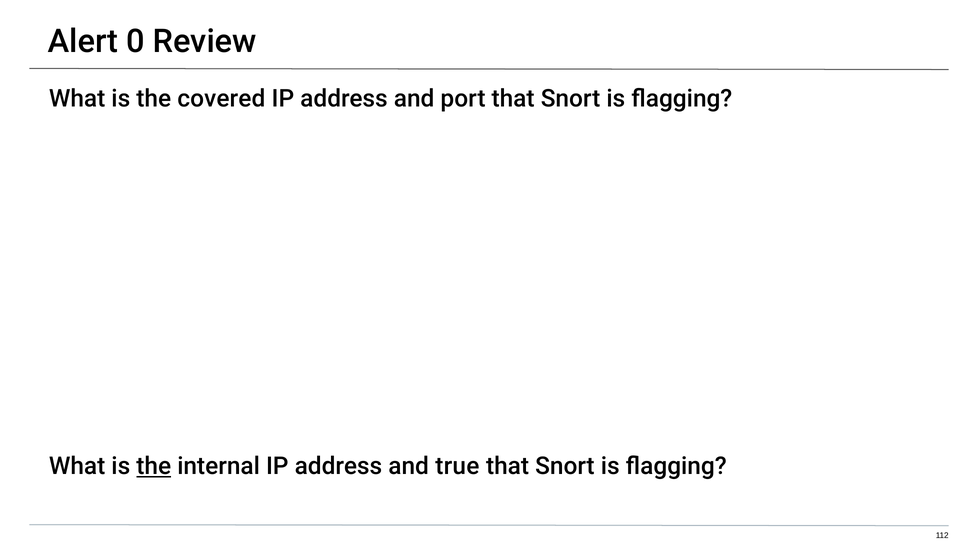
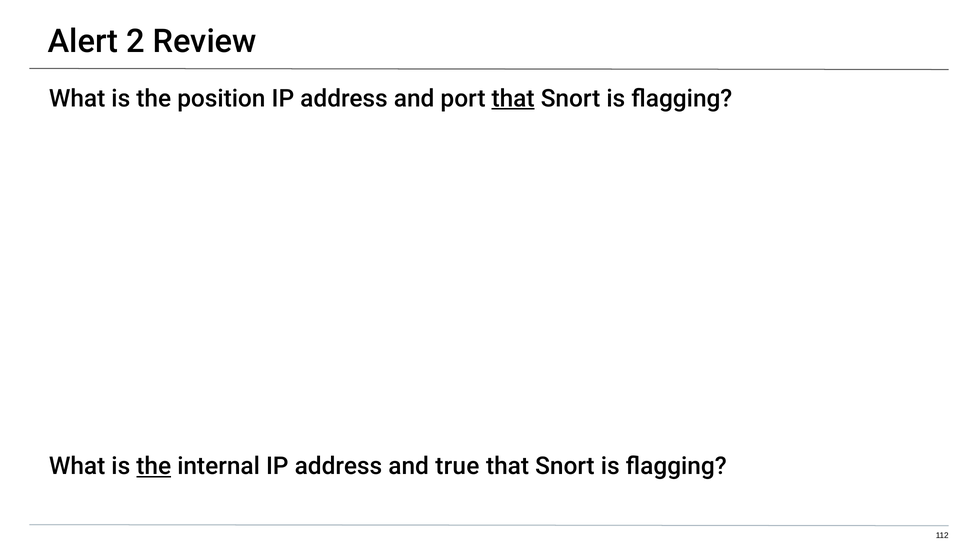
0: 0 -> 2
covered: covered -> position
that at (513, 98) underline: none -> present
